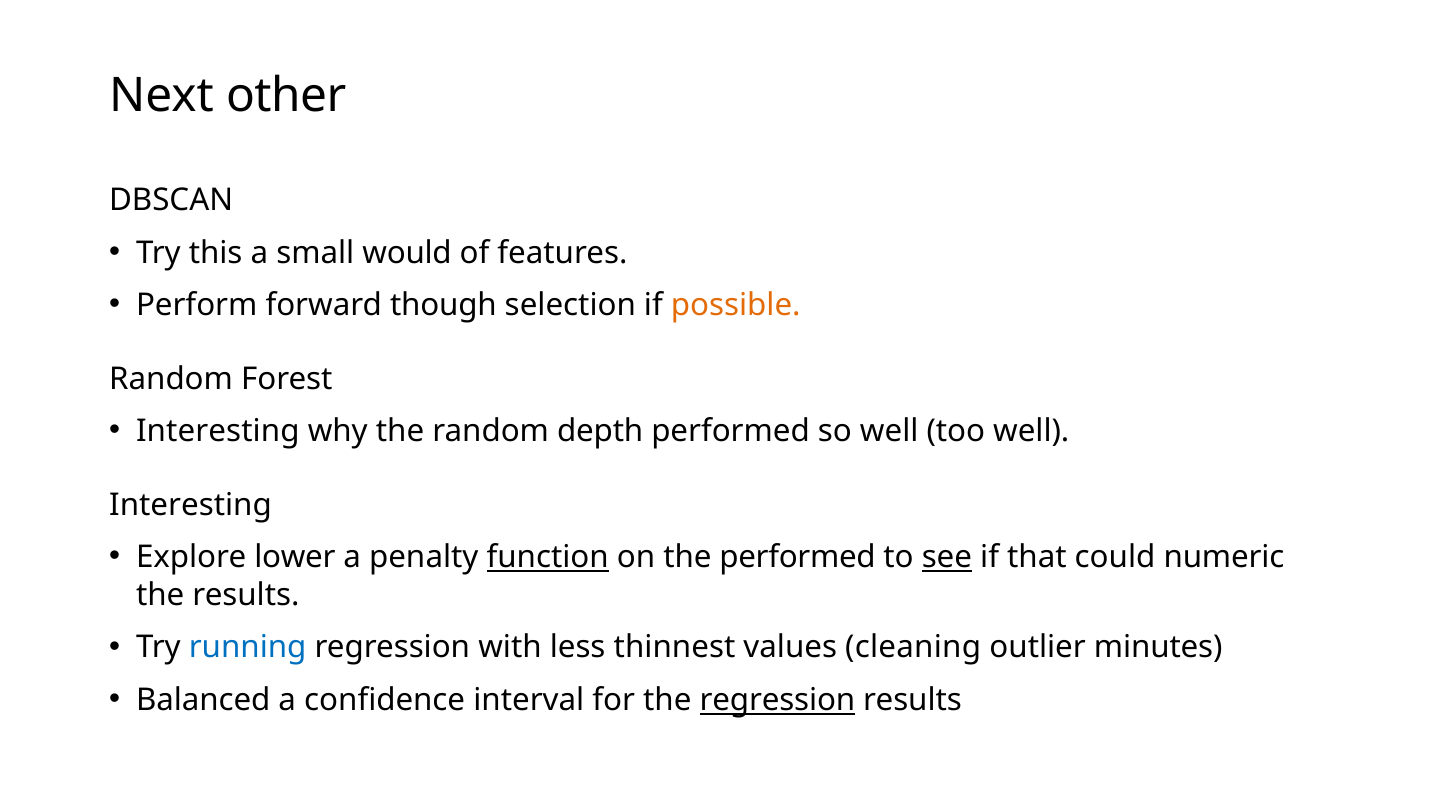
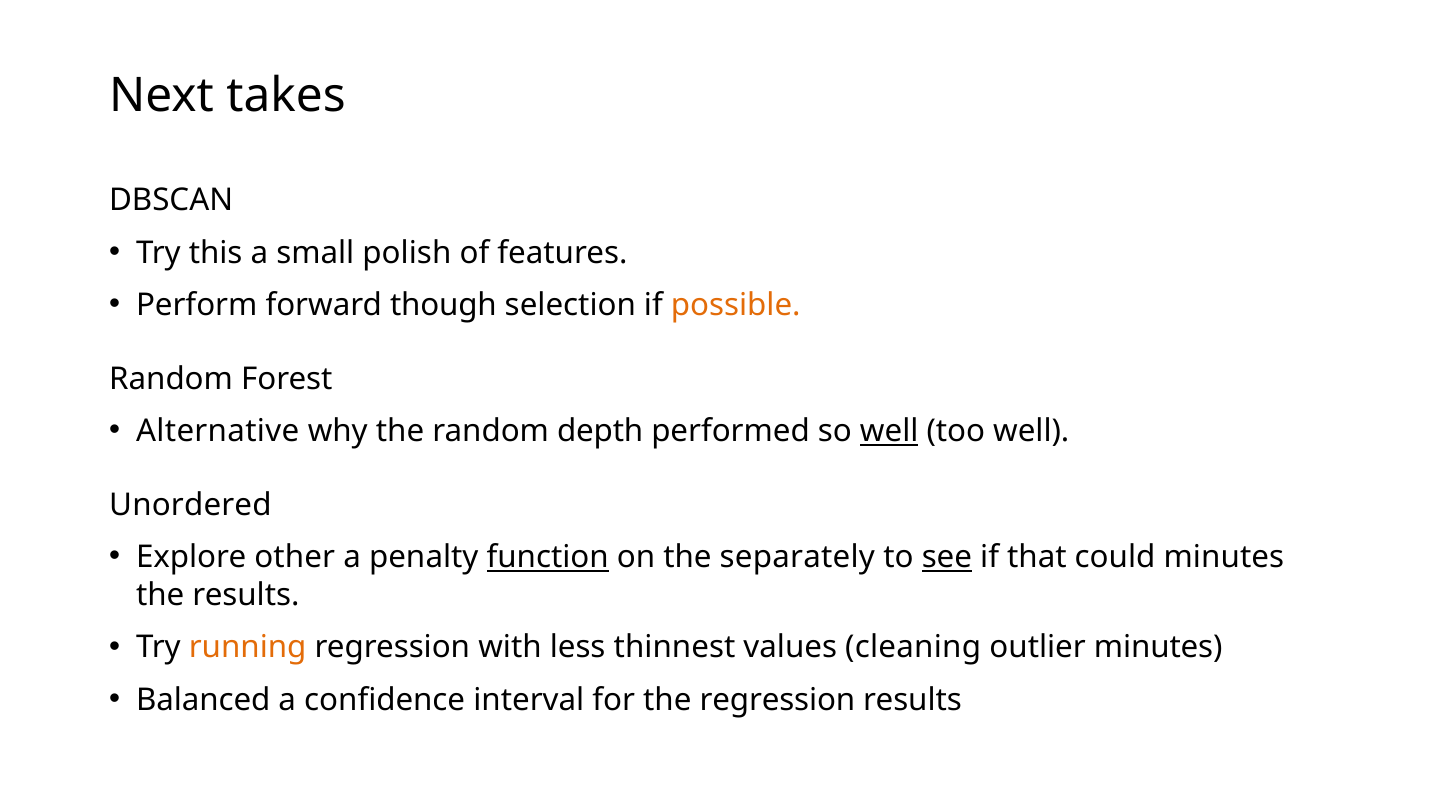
other: other -> takes
would: would -> polish
Interesting at (218, 431): Interesting -> Alternative
well at (889, 431) underline: none -> present
Interesting at (190, 505): Interesting -> Unordered
lower: lower -> other
the performed: performed -> separately
could numeric: numeric -> minutes
running colour: blue -> orange
regression at (777, 700) underline: present -> none
